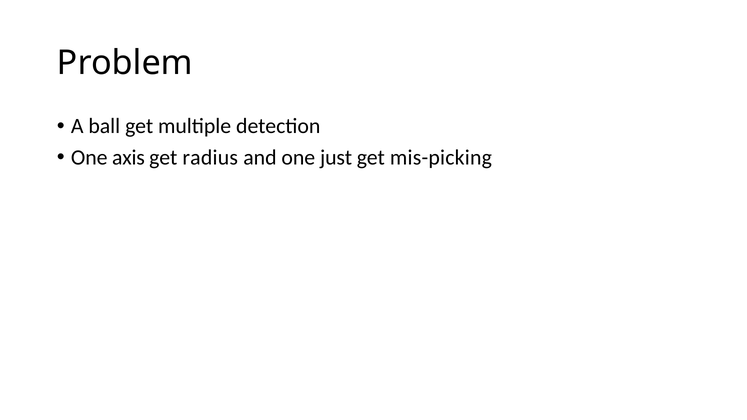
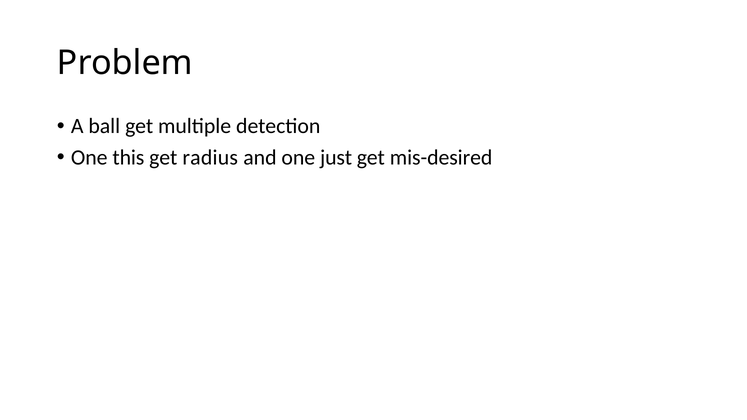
axis: axis -> this
mis-picking: mis-picking -> mis-desired
